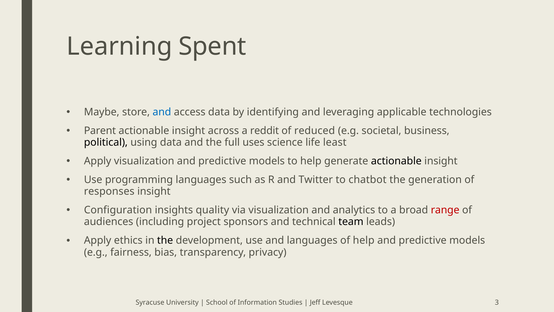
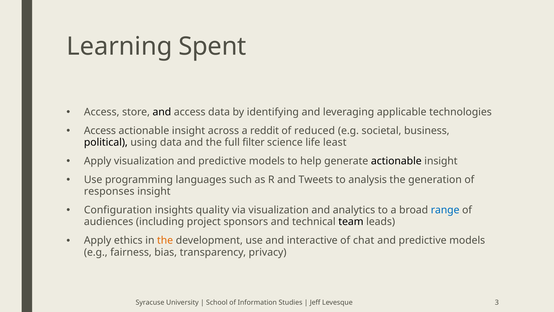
Maybe at (102, 112): Maybe -> Access
and at (162, 112) colour: blue -> black
Parent at (100, 131): Parent -> Access
uses: uses -> filter
Twitter: Twitter -> Tweets
chatbot: chatbot -> analysis
range colour: red -> blue
the at (165, 240) colour: black -> orange
and languages: languages -> interactive
of help: help -> chat
